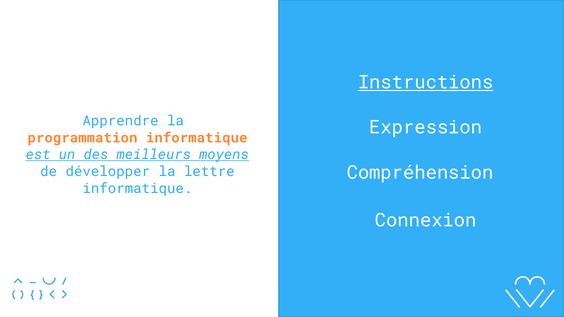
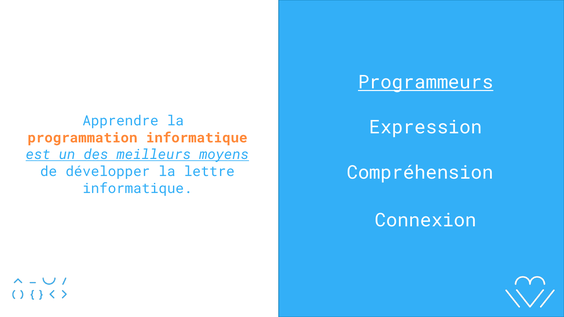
Instructions: Instructions -> Programmeurs
